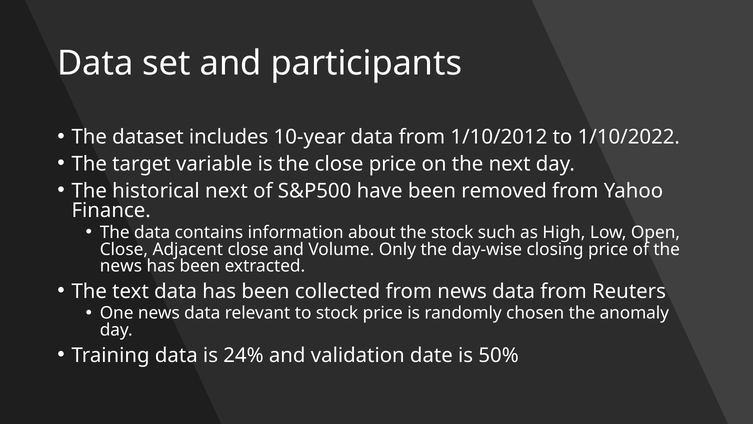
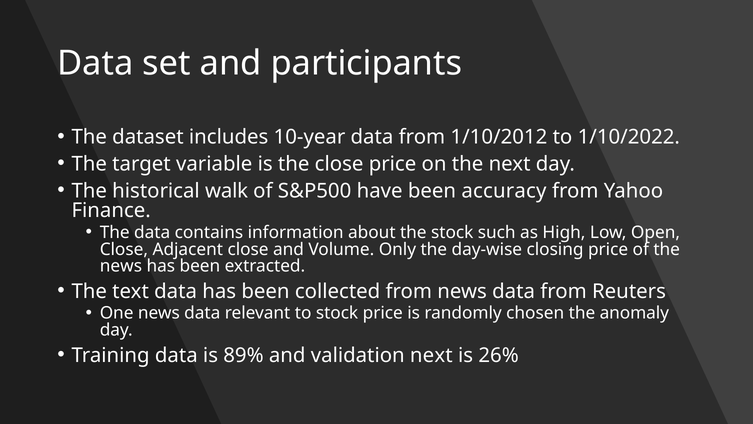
historical next: next -> walk
removed: removed -> accuracy
24%: 24% -> 89%
validation date: date -> next
50%: 50% -> 26%
